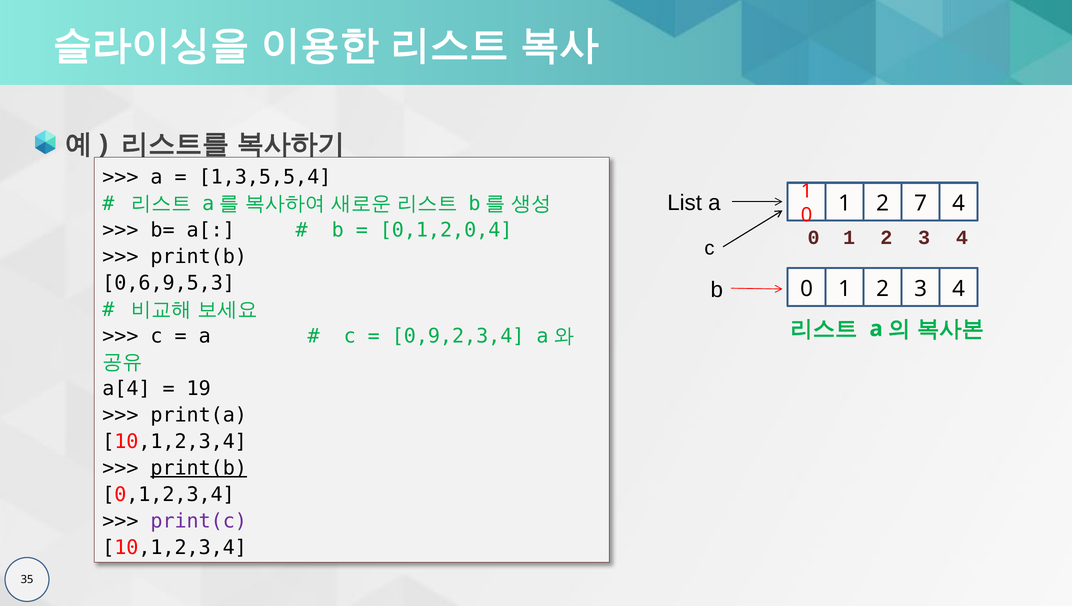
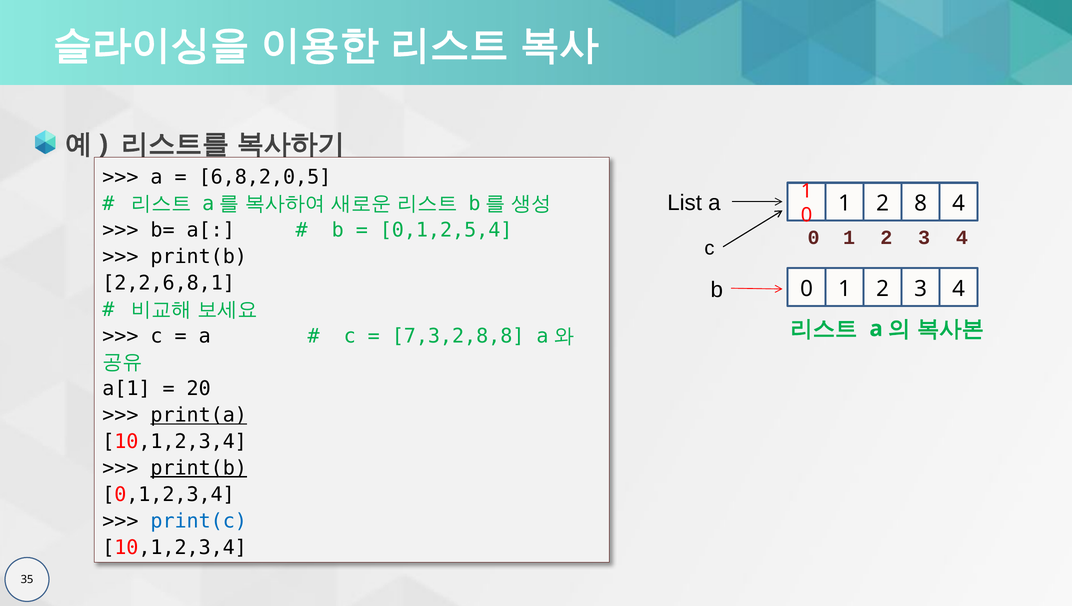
1,3,5,5,4: 1,3,5,5,4 -> 6,8,2,0,5
7: 7 -> 8
0,1,2,0,4: 0,1,2,0,4 -> 0,1,2,5,4
0,6,9,5,3: 0,6,9,5,3 -> 2,2,6,8,1
0,9,2,3,4: 0,9,2,3,4 -> 7,3,2,8,8
a[4: a[4 -> a[1
19: 19 -> 20
print(a underline: none -> present
print(c colour: purple -> blue
